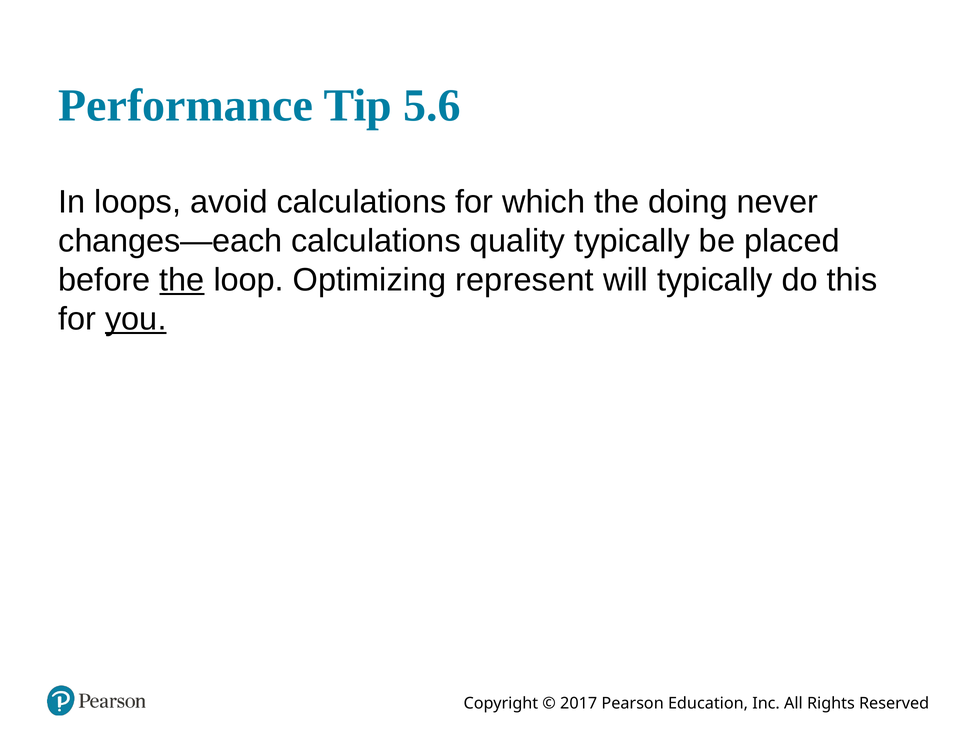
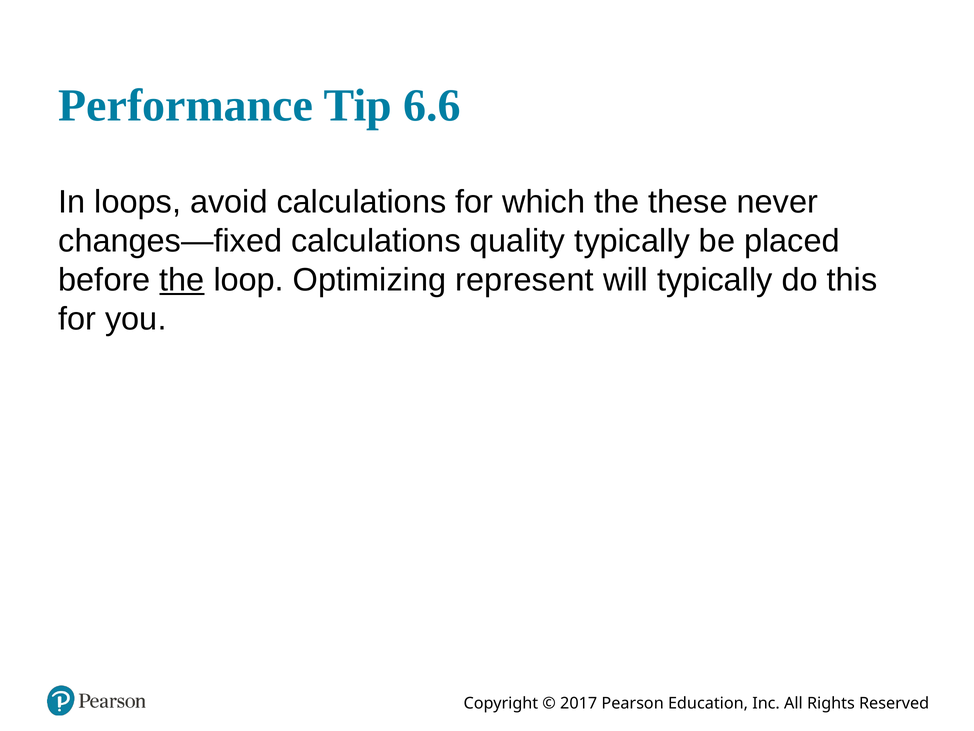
5.6: 5.6 -> 6.6
doing: doing -> these
changes—each: changes—each -> changes—fixed
you underline: present -> none
